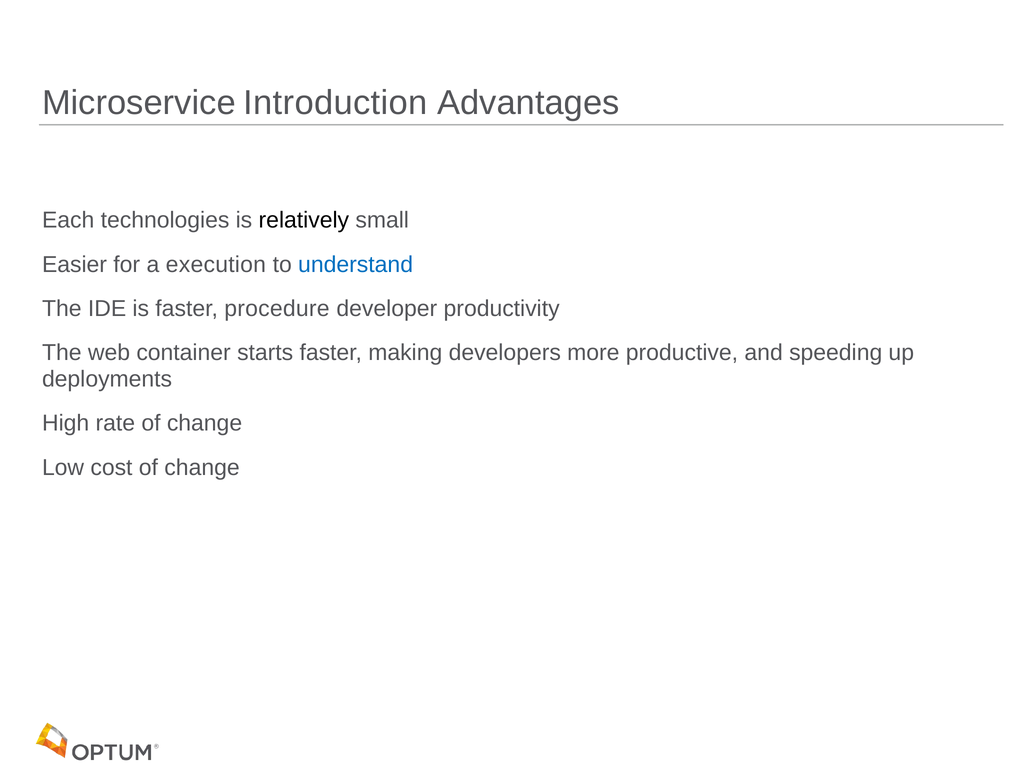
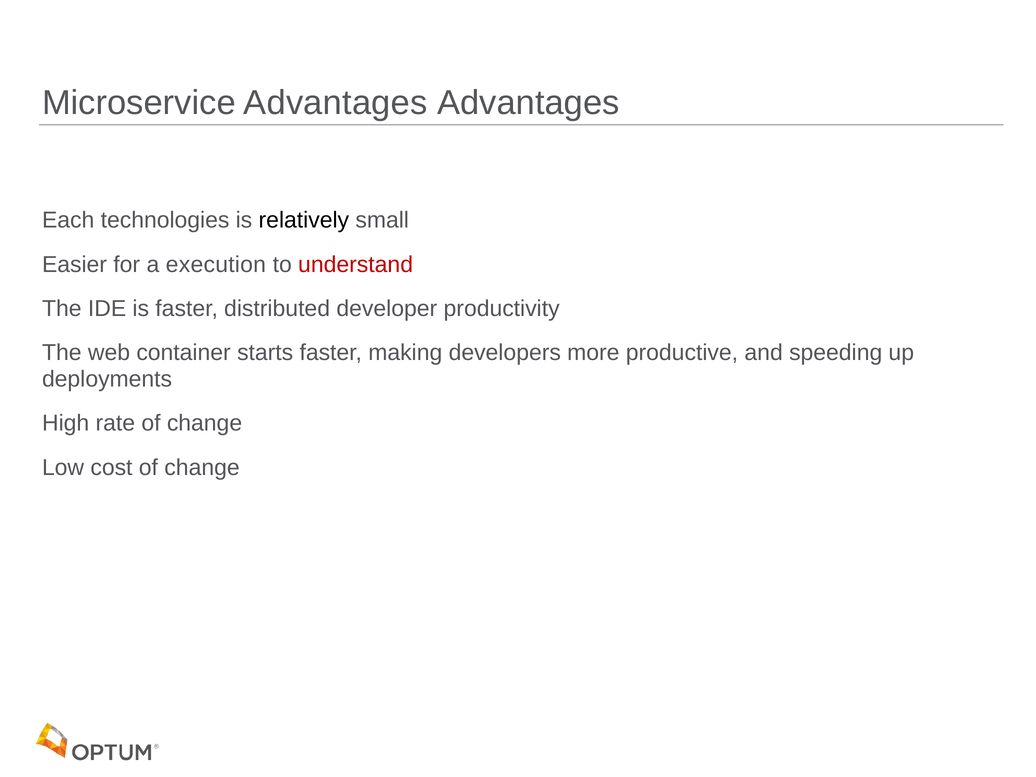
Microservice Introduction: Introduction -> Advantages
understand colour: blue -> red
procedure: procedure -> distributed
